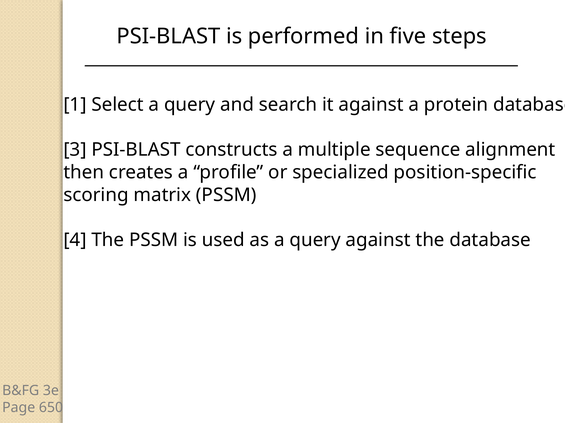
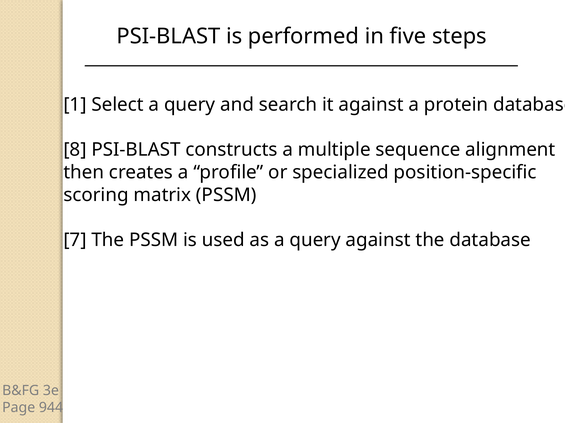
3: 3 -> 8
4: 4 -> 7
650: 650 -> 944
